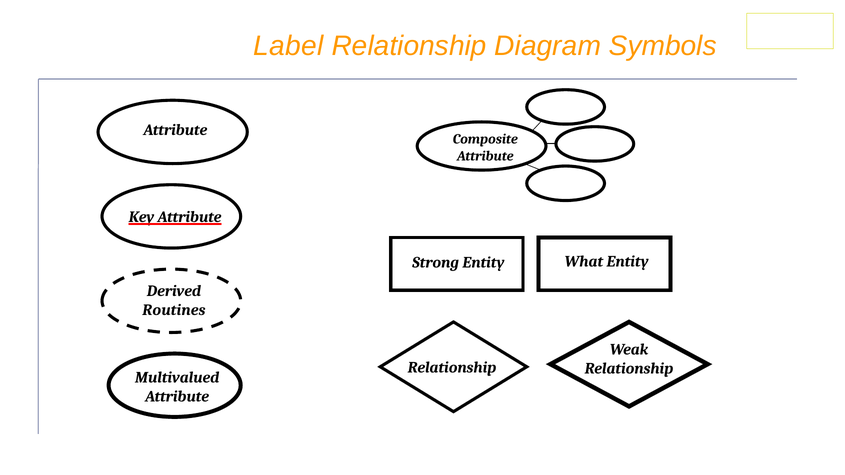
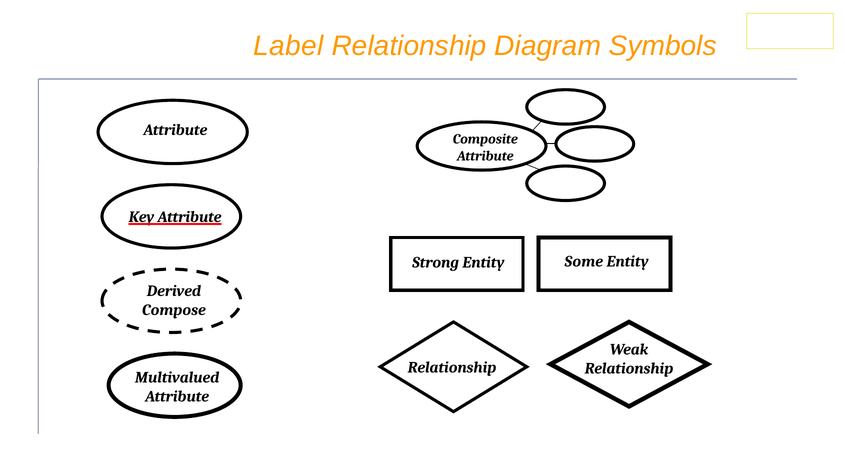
What: What -> Some
Routines: Routines -> Compose
